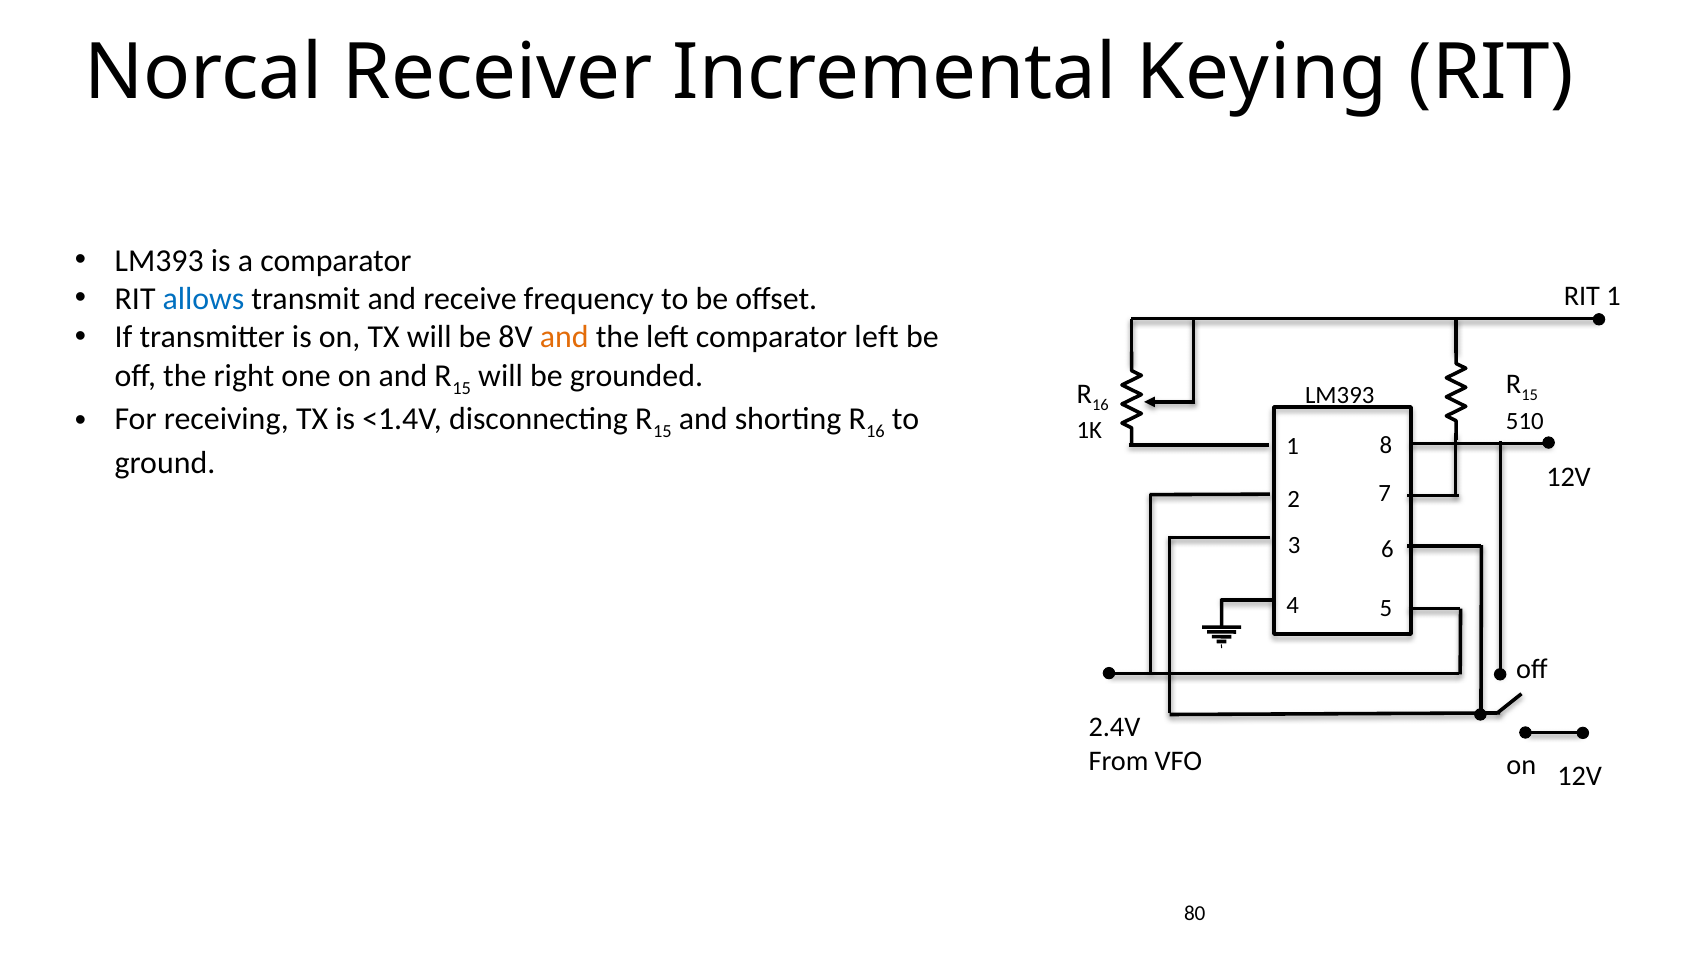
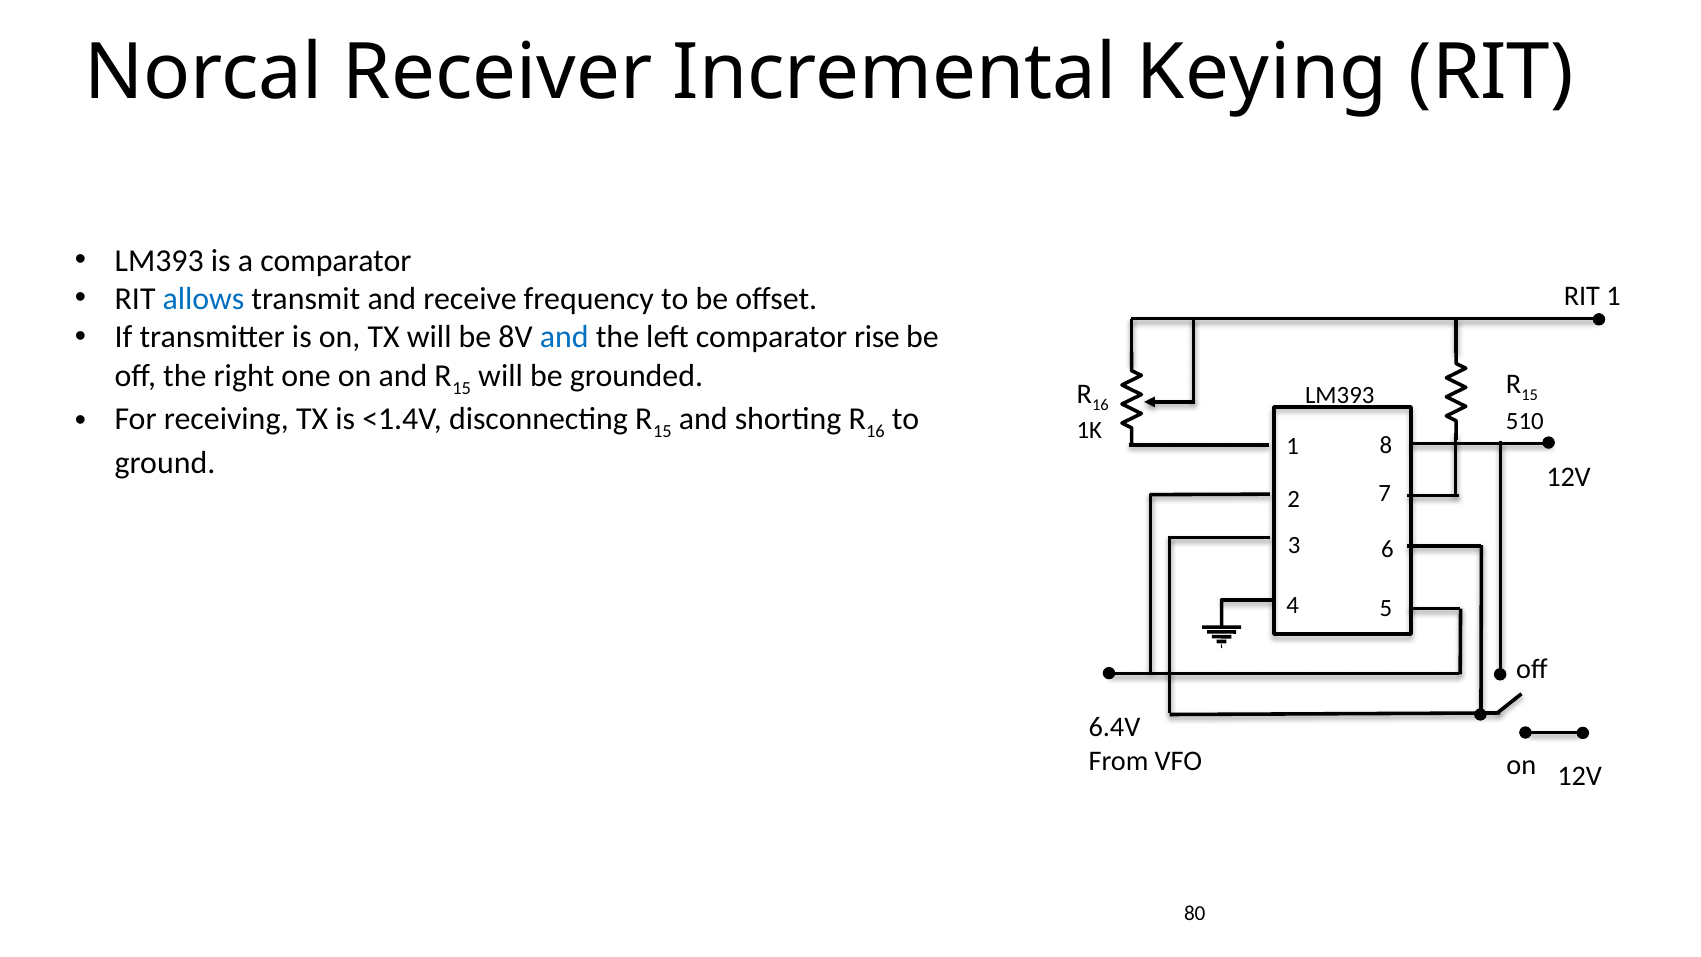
and at (564, 337) colour: orange -> blue
comparator left: left -> rise
2.4V: 2.4V -> 6.4V
